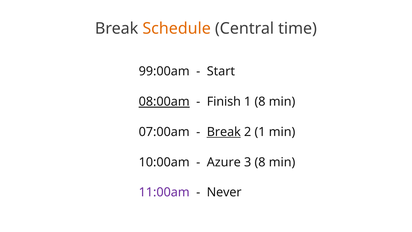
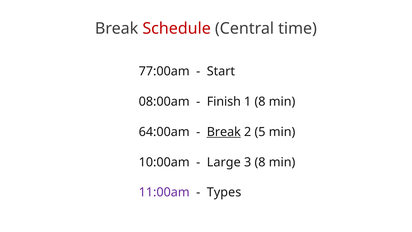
Schedule colour: orange -> red
99:00am: 99:00am -> 77:00am
08:00am underline: present -> none
07:00am: 07:00am -> 64:00am
2 1: 1 -> 5
Azure: Azure -> Large
Never: Never -> Types
